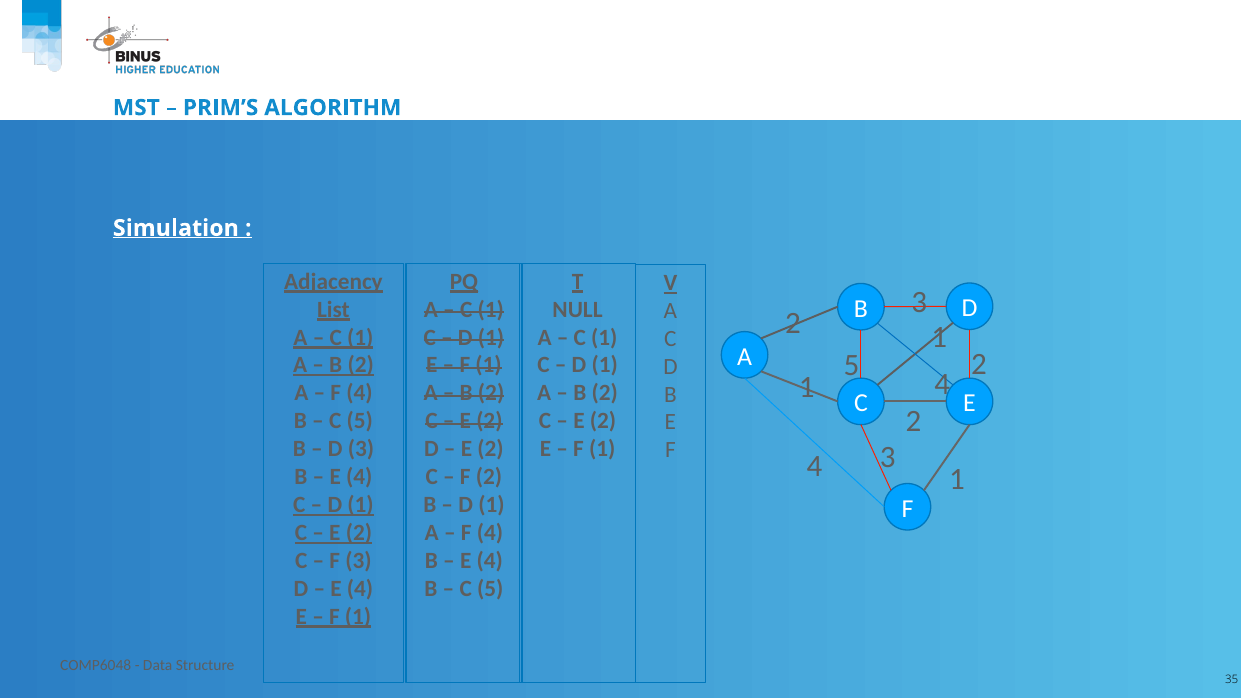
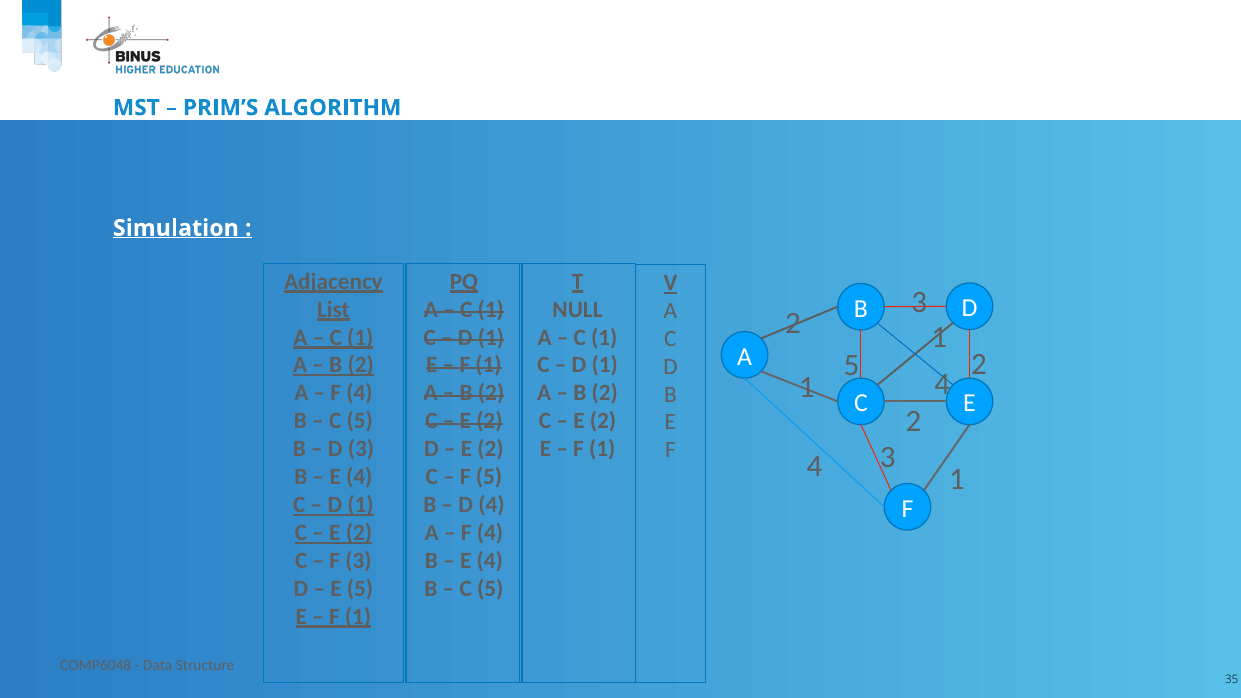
2 at (489, 477): 2 -> 5
1 at (491, 505): 1 -> 4
4 at (360, 589): 4 -> 5
